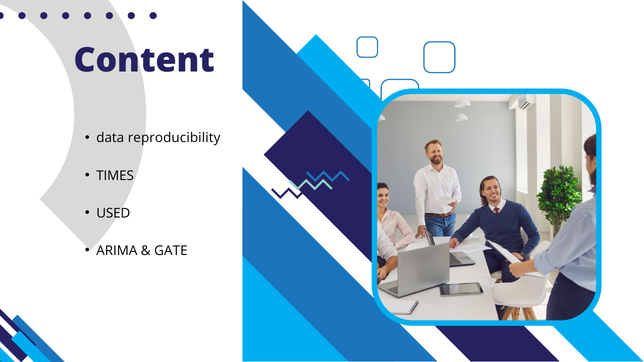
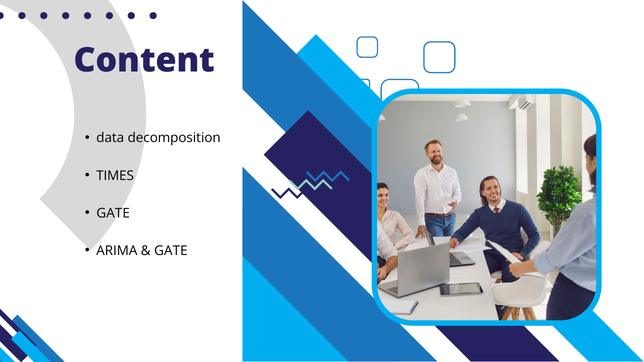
reproducibility: reproducibility -> decomposition
USED at (113, 213): USED -> GATE
